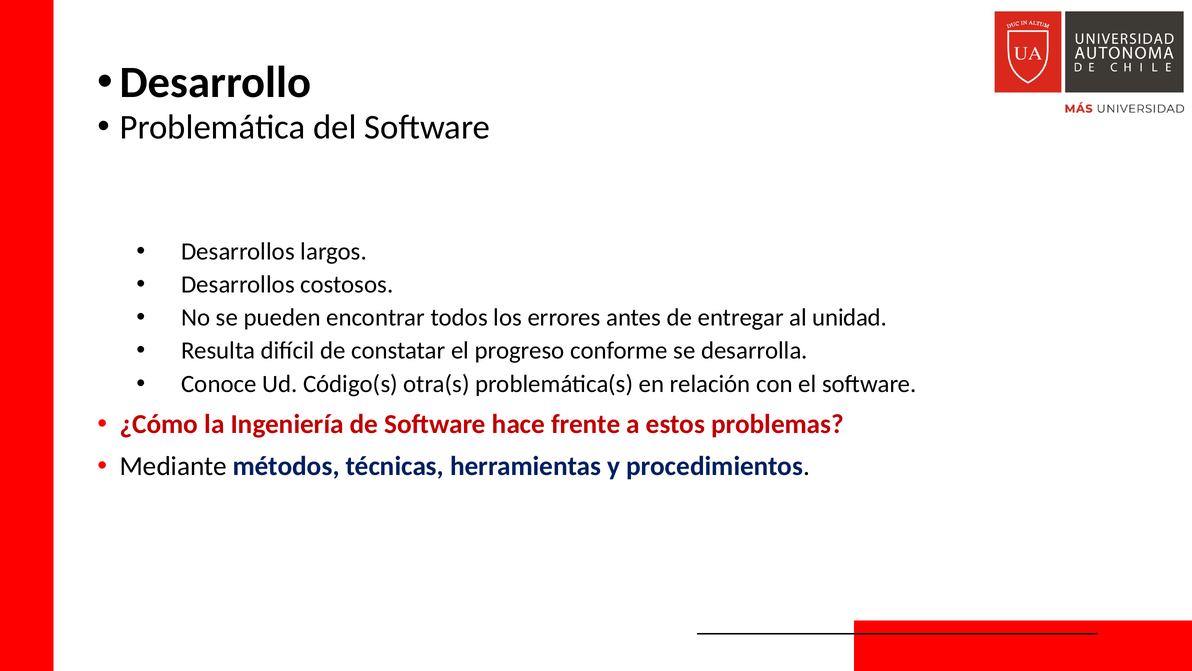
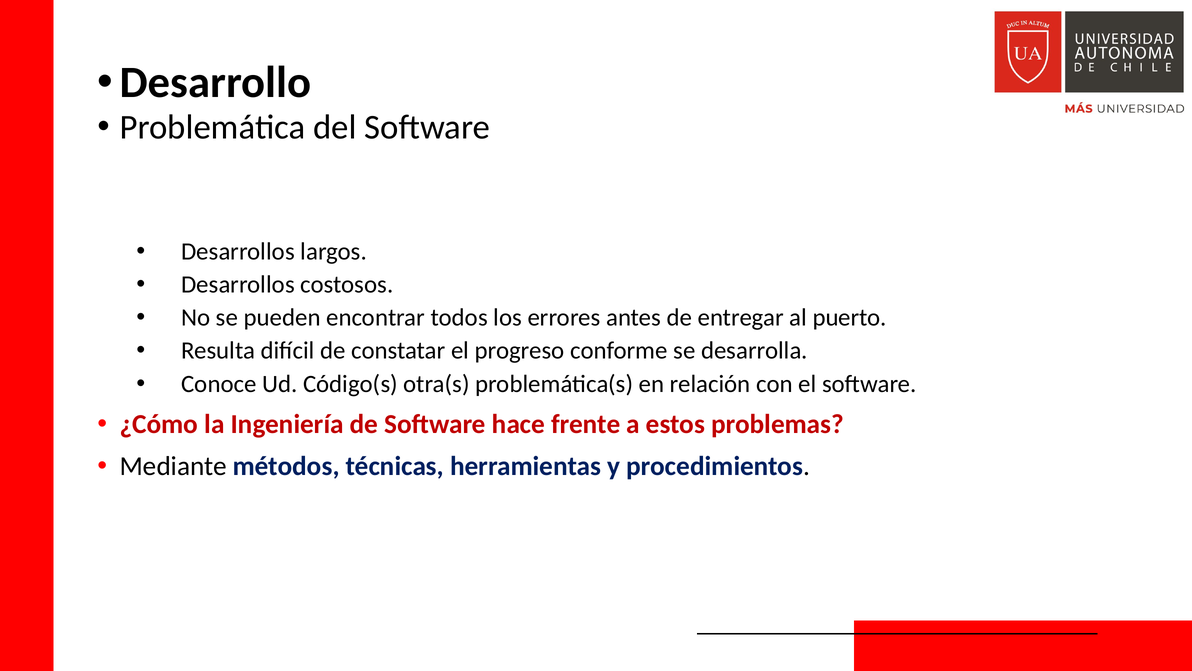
unidad: unidad -> puerto
